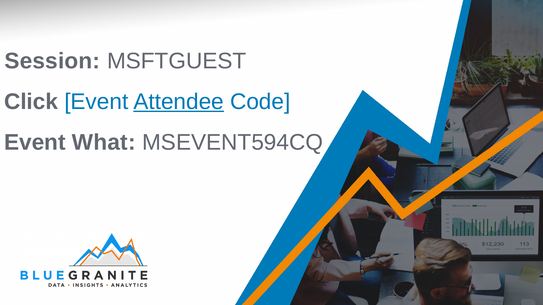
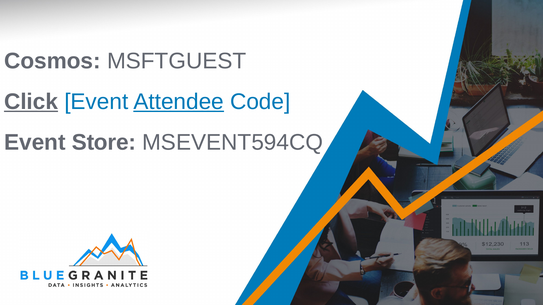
Session: Session -> Cosmos
Click underline: none -> present
What: What -> Store
